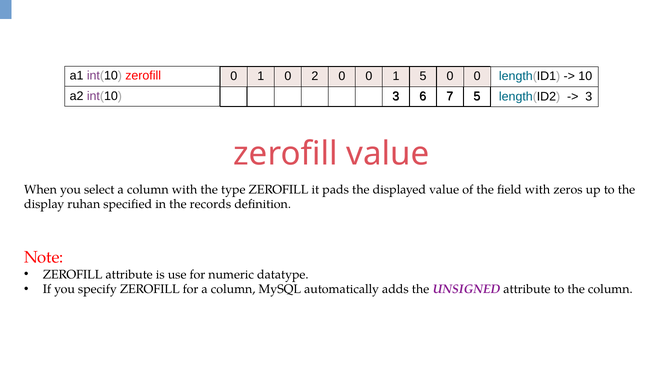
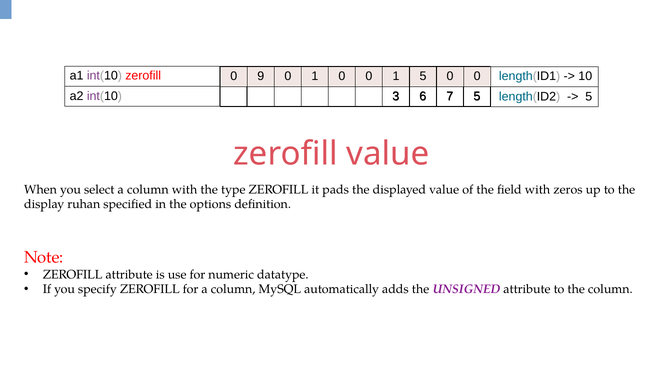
1 at (261, 76): 1 -> 9
2 at (315, 76): 2 -> 1
3 at (589, 96): 3 -> 5
records: records -> options
